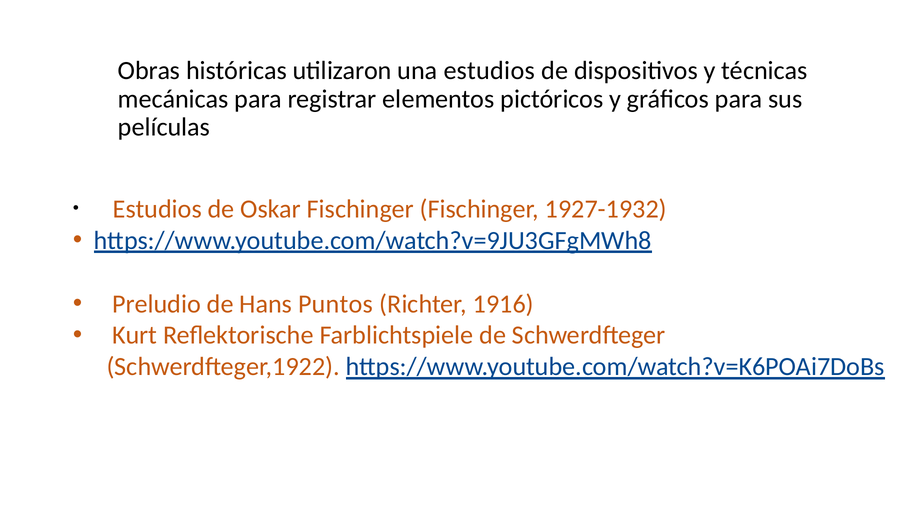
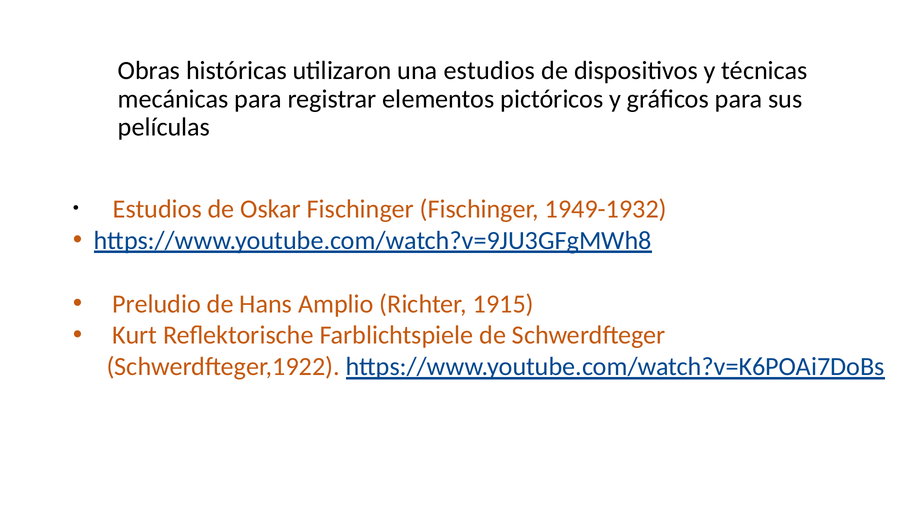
1927-1932: 1927-1932 -> 1949-1932
Puntos: Puntos -> Amplio
1916: 1916 -> 1915
